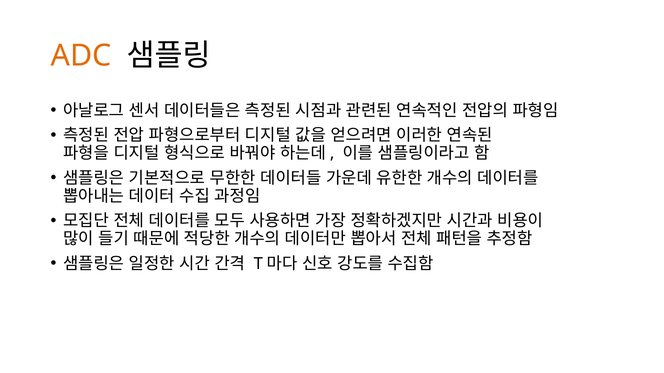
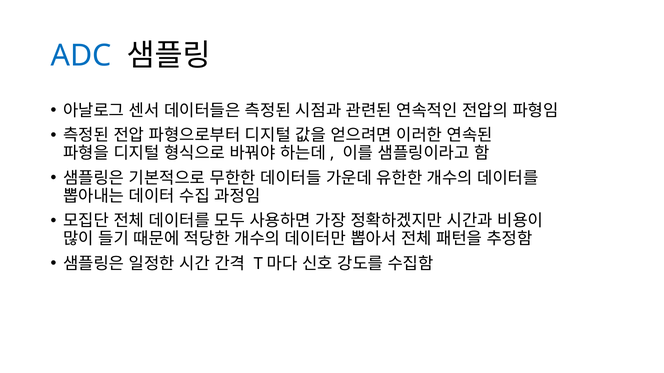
ADC colour: orange -> blue
